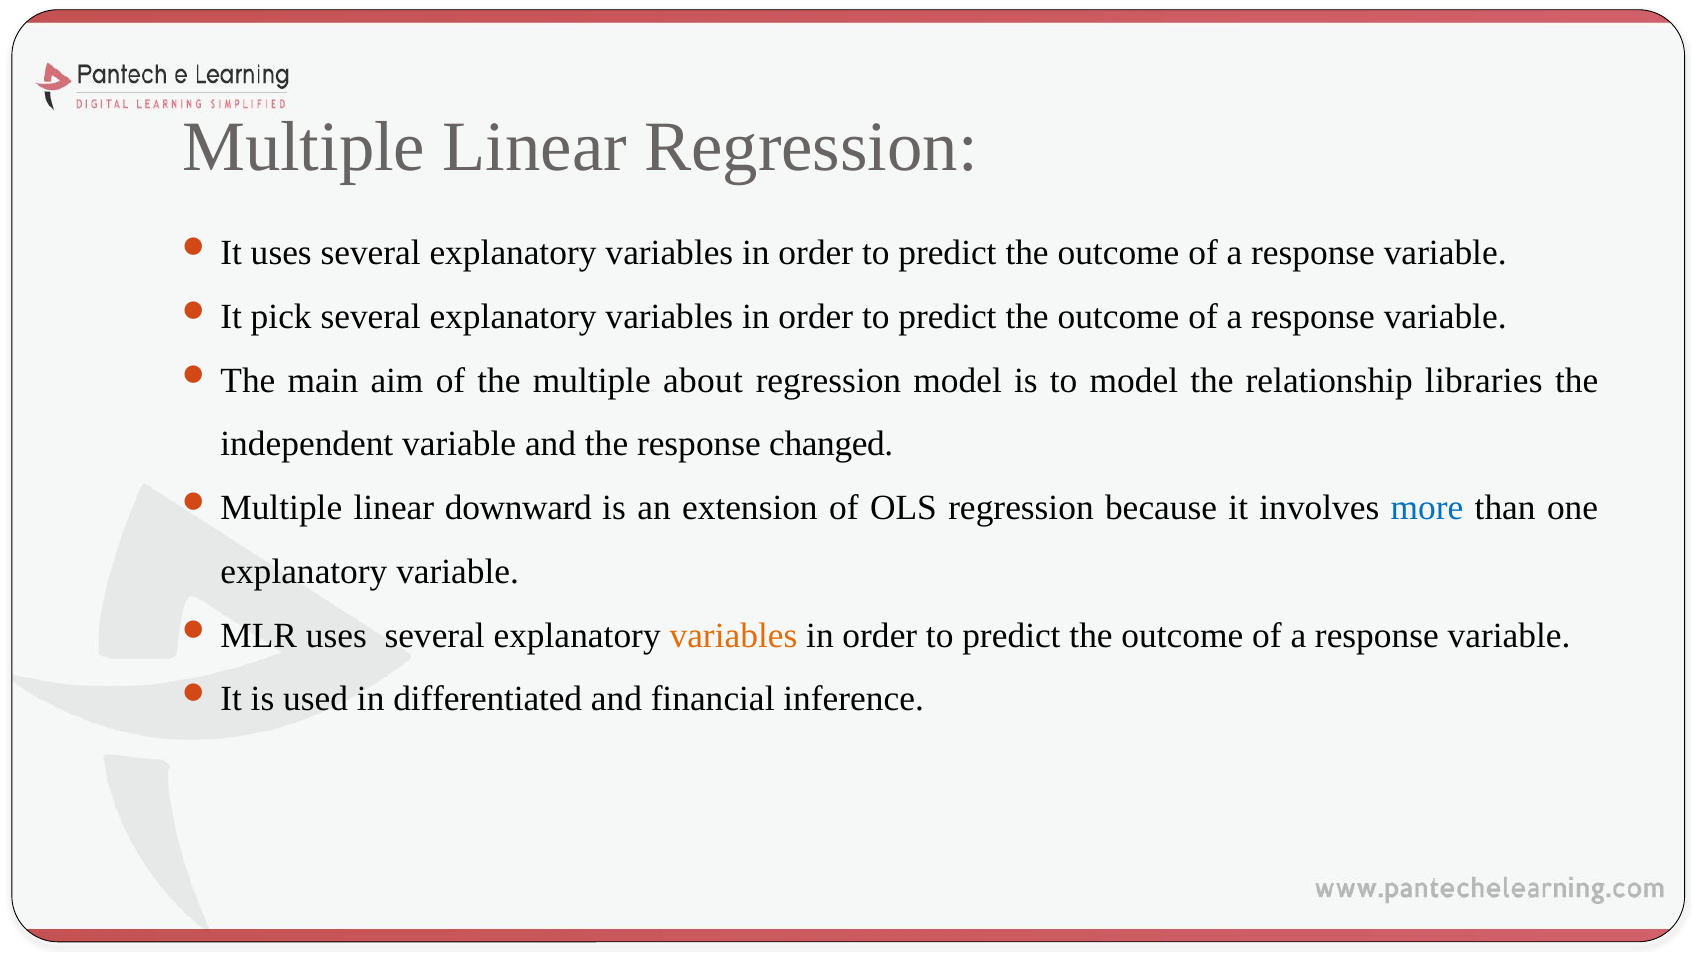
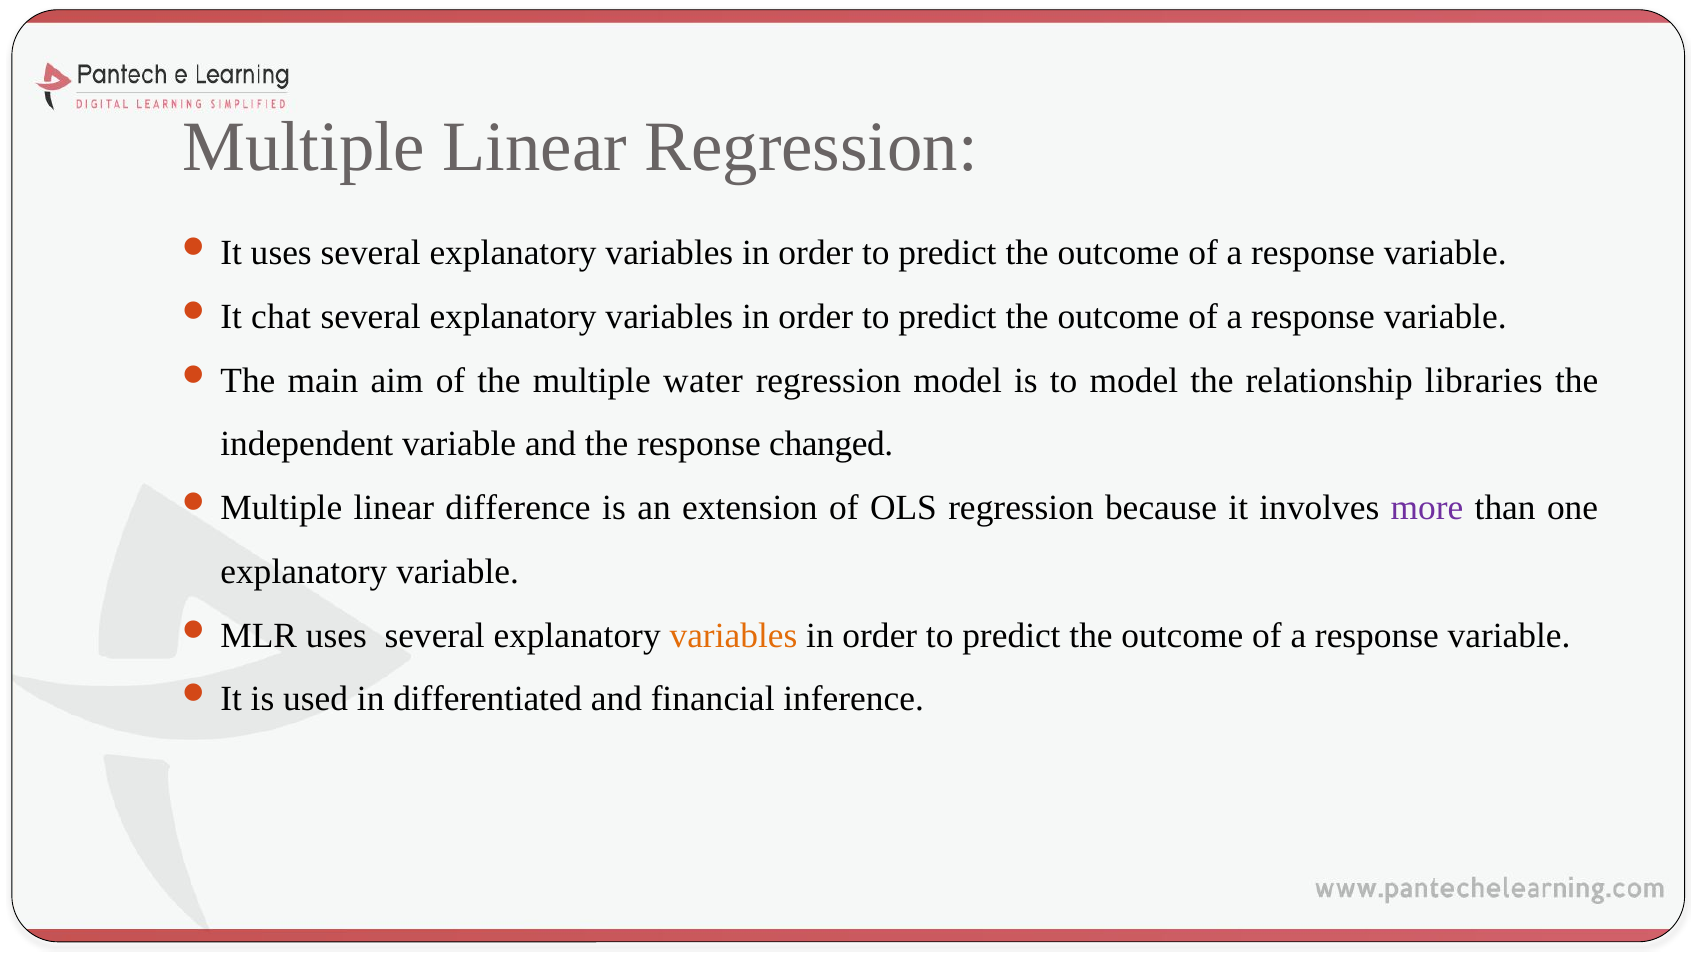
pick: pick -> chat
about: about -> water
downward: downward -> difference
more colour: blue -> purple
